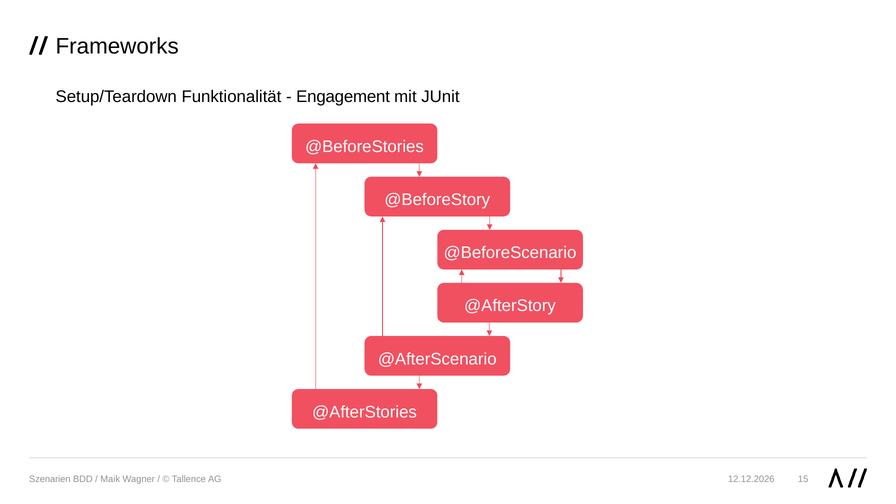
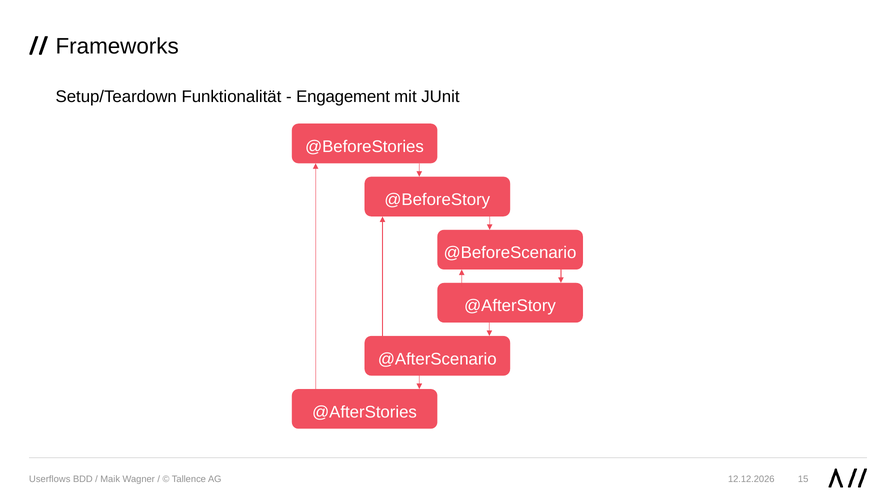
Szenarien: Szenarien -> Userflows
